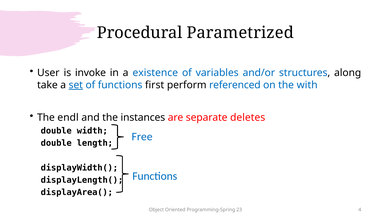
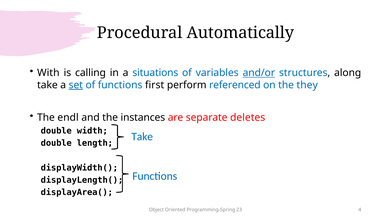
Parametrized: Parametrized -> Automatically
User: User -> With
invoke: invoke -> calling
existence: existence -> situations
and/or underline: none -> present
with: with -> they
Free at (142, 137): Free -> Take
